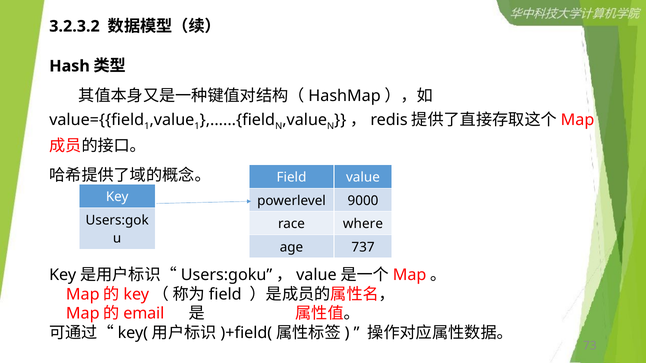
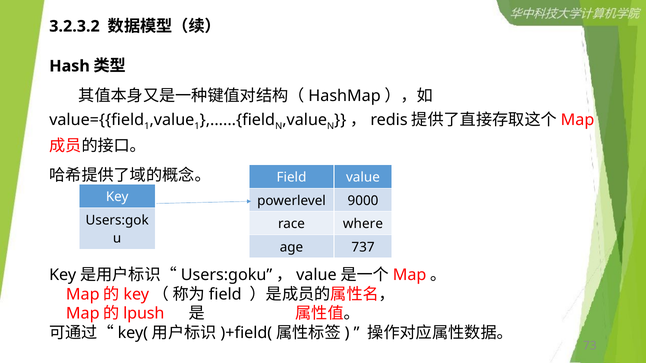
email: email -> lpush
